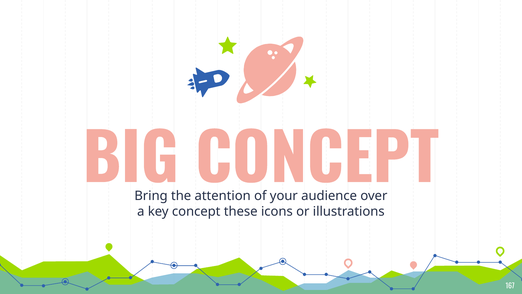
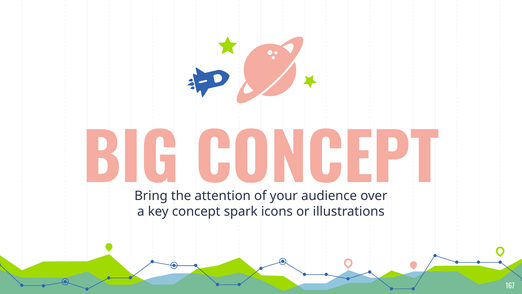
these: these -> spark
